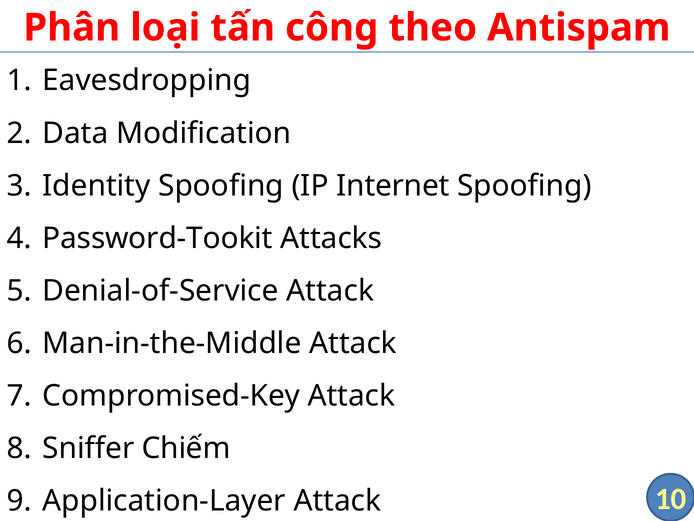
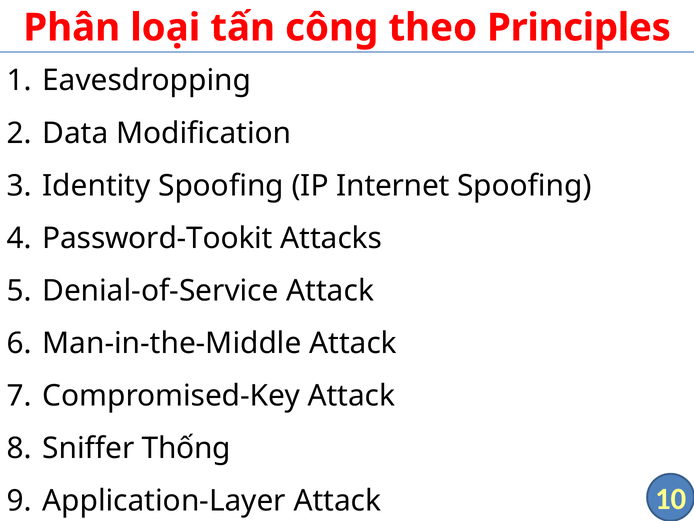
Antispam: Antispam -> Principles
Chiếm: Chiếm -> Thống
